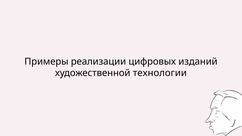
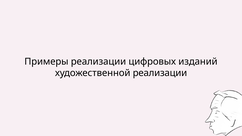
художественной технологии: технологии -> реализации
